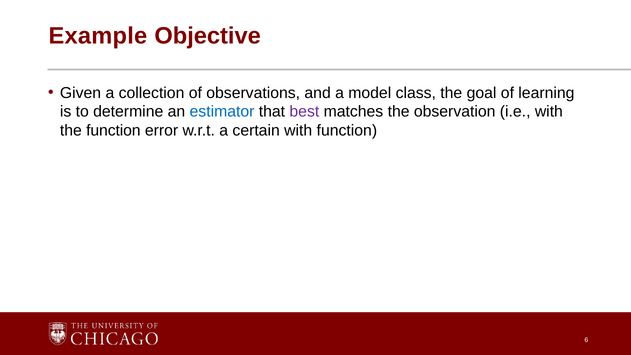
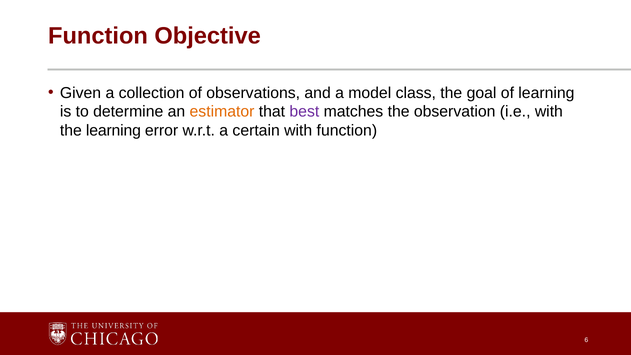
Example at (98, 36): Example -> Function
estimator colour: blue -> orange
the function: function -> learning
